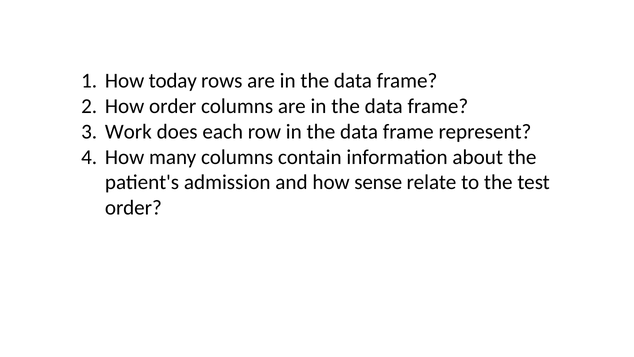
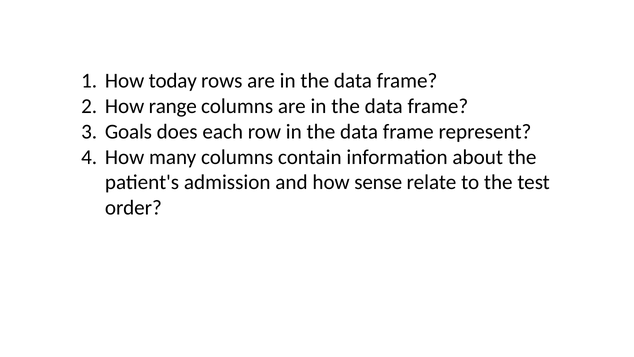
How order: order -> range
Work: Work -> Goals
